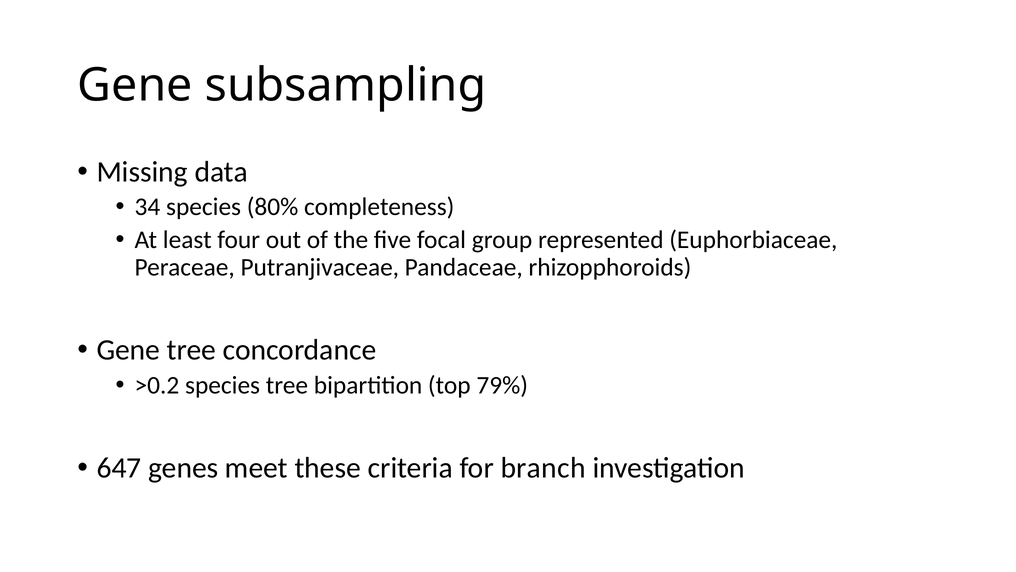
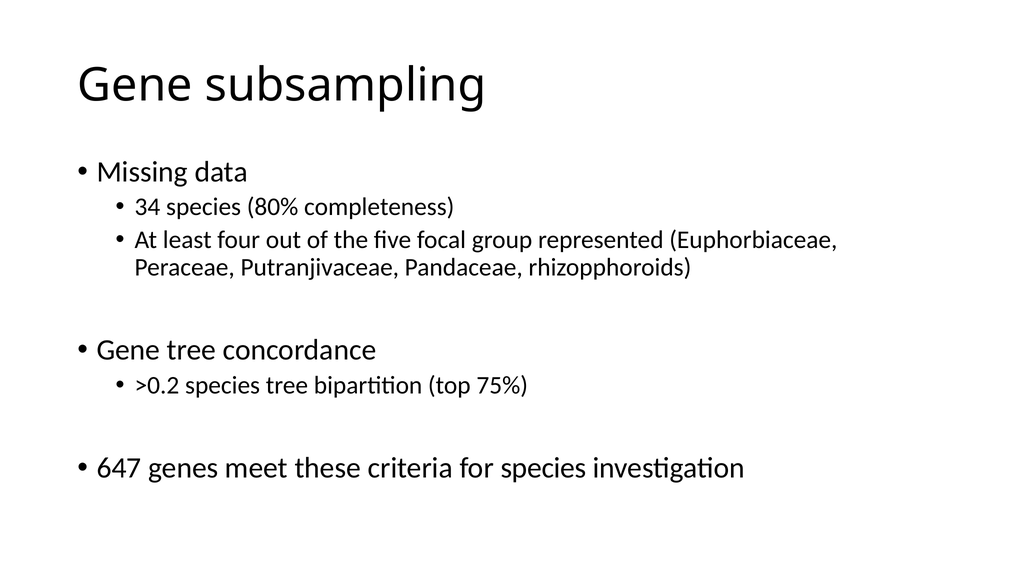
79%: 79% -> 75%
for branch: branch -> species
